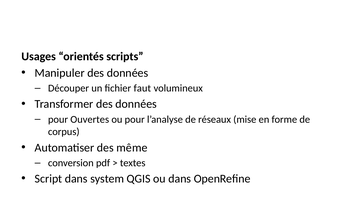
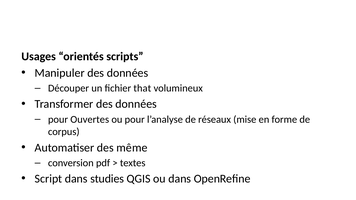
faut: faut -> that
system: system -> studies
